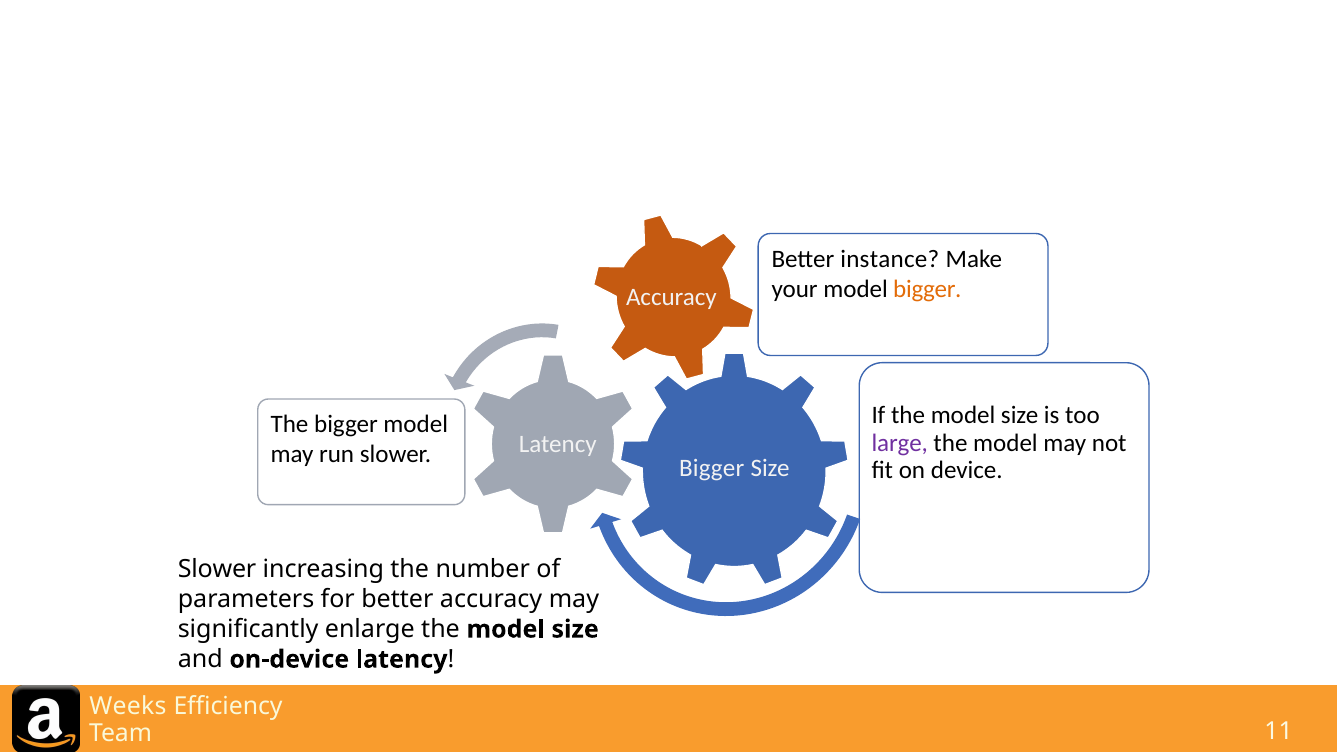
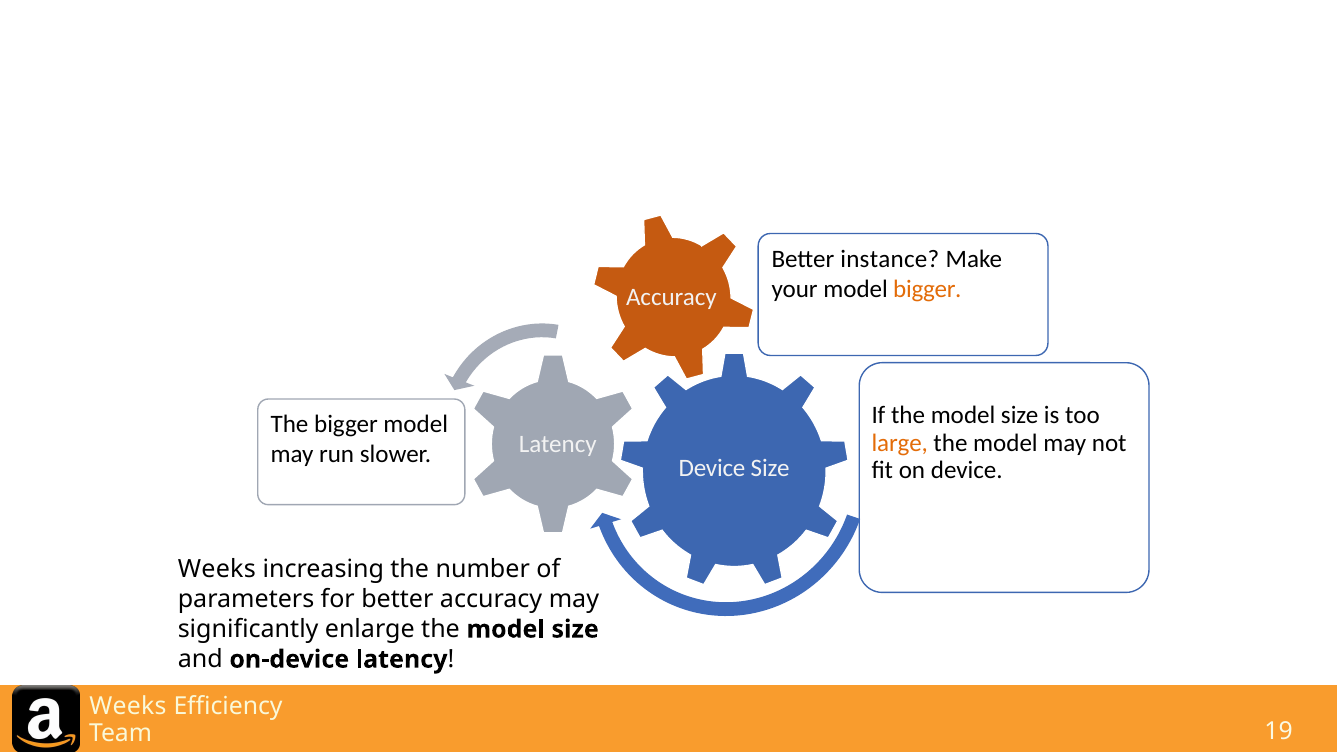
large colour: purple -> orange
Bigger at (712, 469): Bigger -> Device
Slower at (217, 569): Slower -> Weeks
11: 11 -> 19
